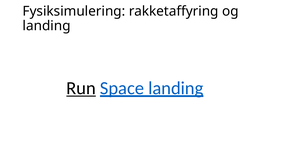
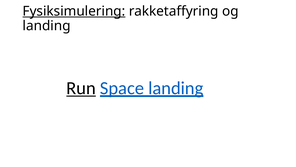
Fysiksimulering underline: none -> present
